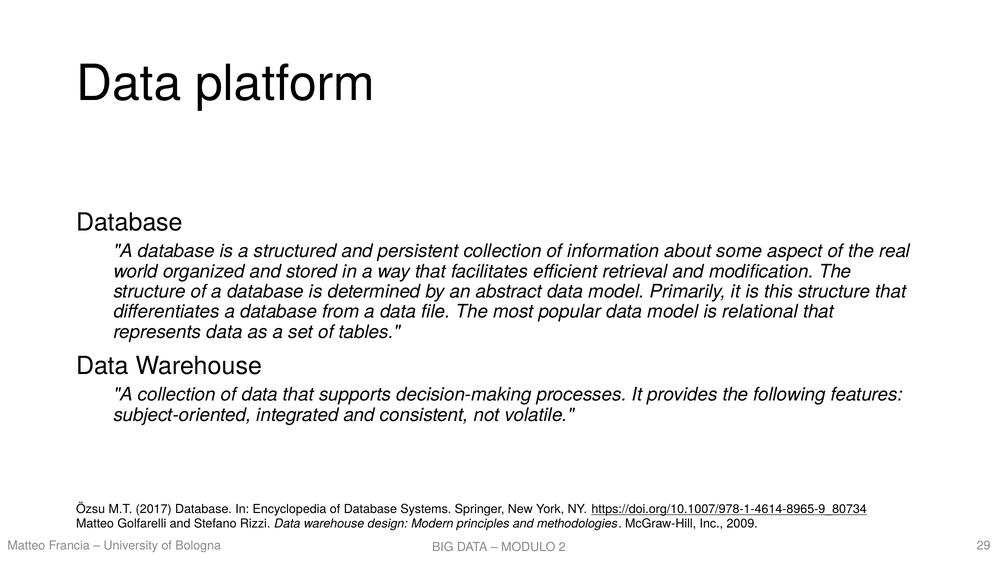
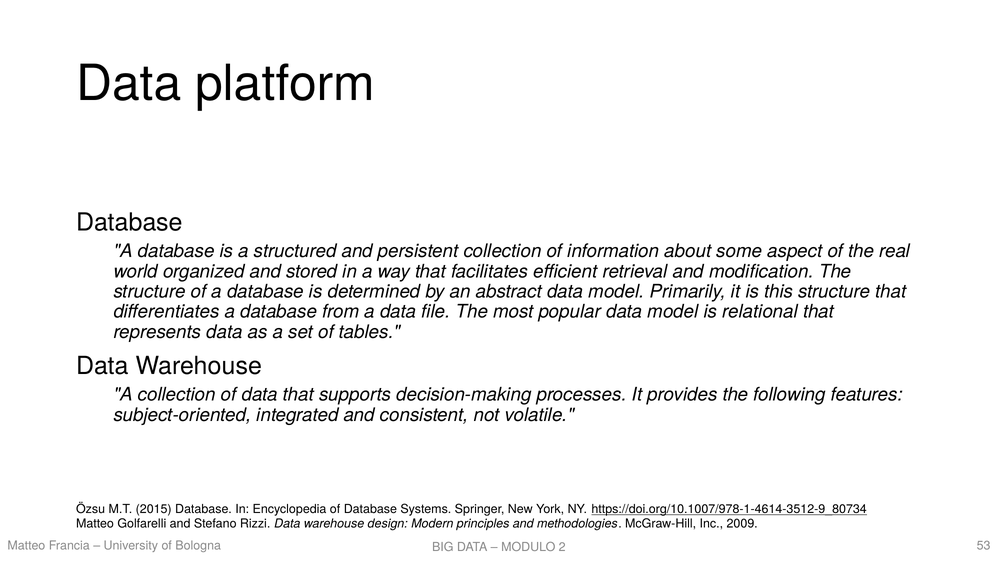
2017: 2017 -> 2015
https://doi.org/10.1007/978-1-4614-8965-9_80734: https://doi.org/10.1007/978-1-4614-8965-9_80734 -> https://doi.org/10.1007/978-1-4614-3512-9_80734
29: 29 -> 53
